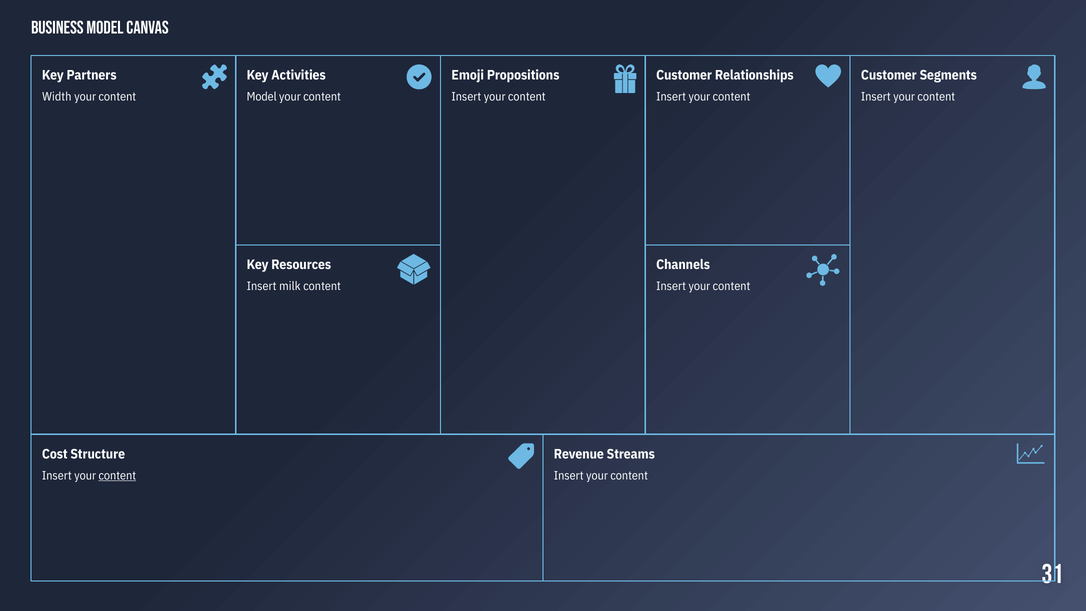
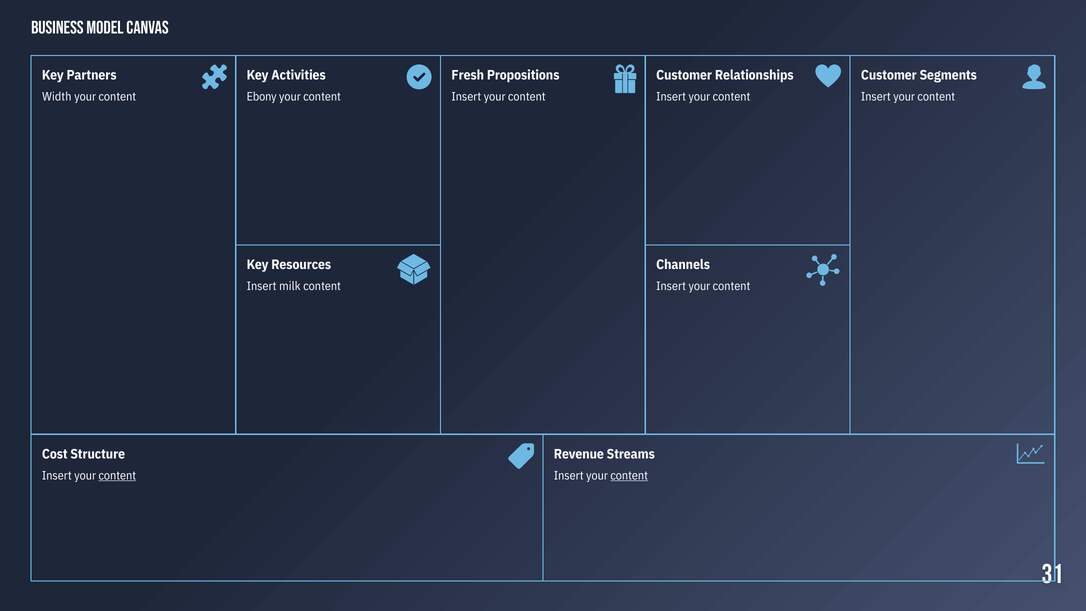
Emoji: Emoji -> Fresh
Model at (262, 97): Model -> Ebony
content at (629, 476) underline: none -> present
